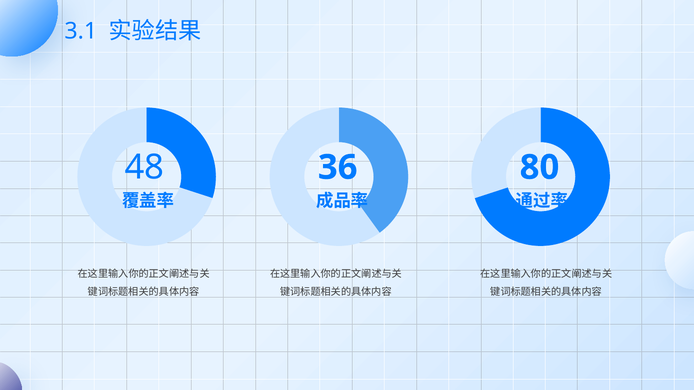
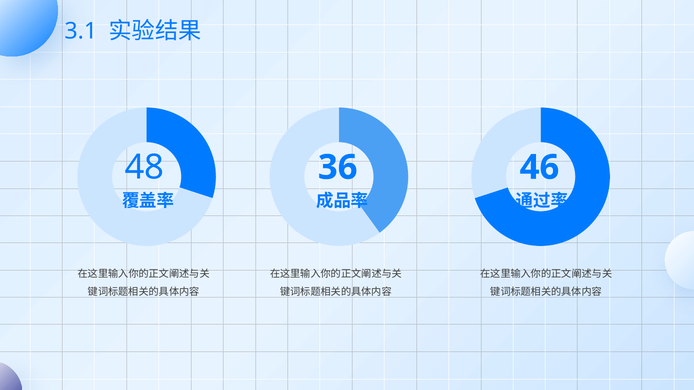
80: 80 -> 46
